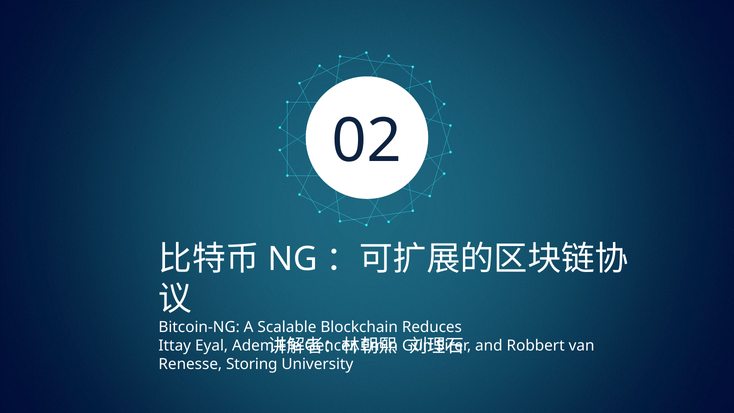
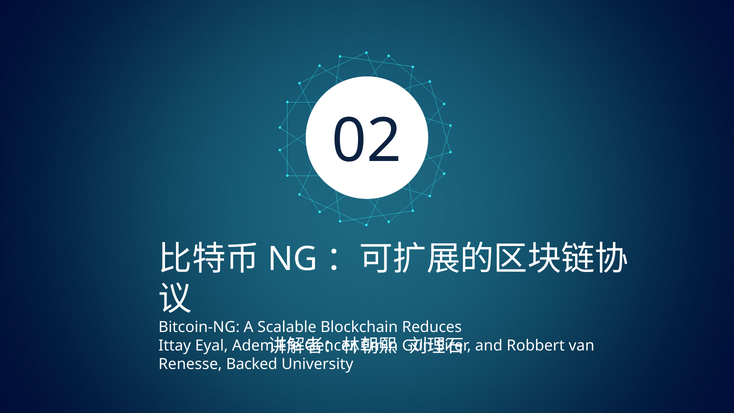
Storing: Storing -> Backed
